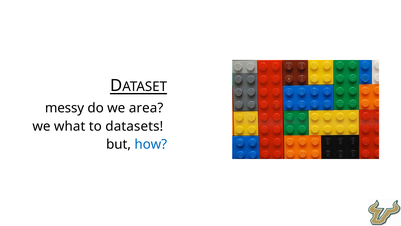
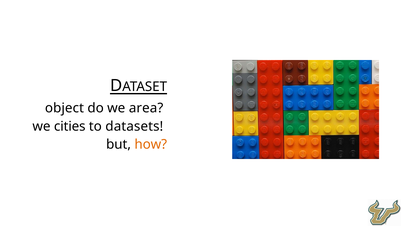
messy: messy -> object
what: what -> cities
how colour: blue -> orange
